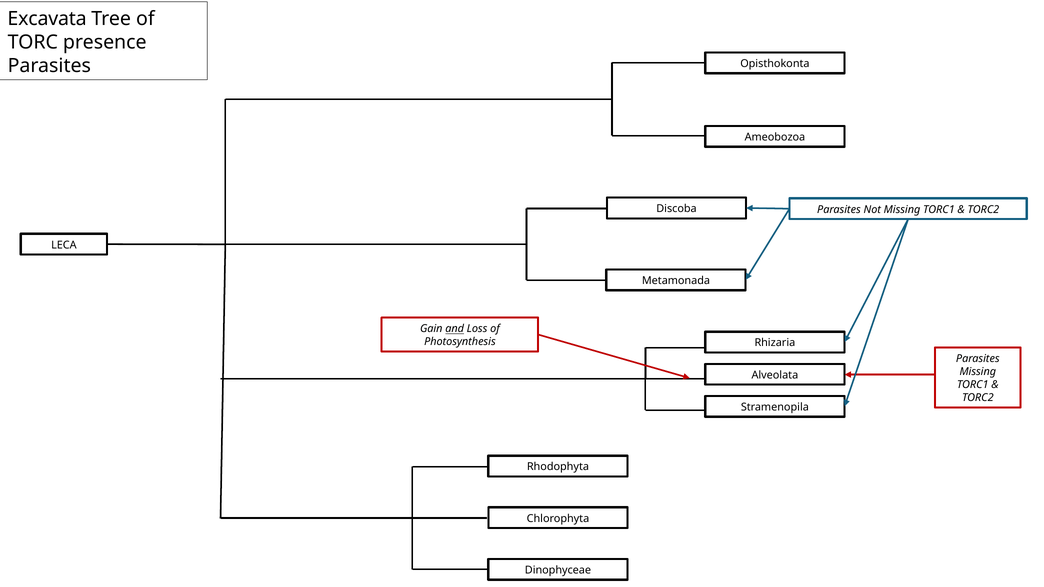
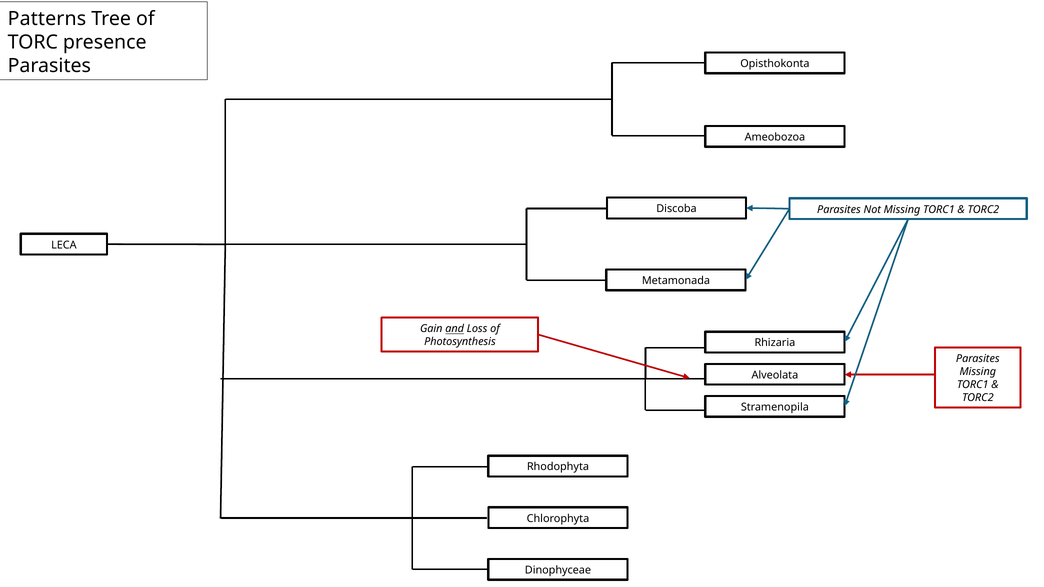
Excavata: Excavata -> Patterns
